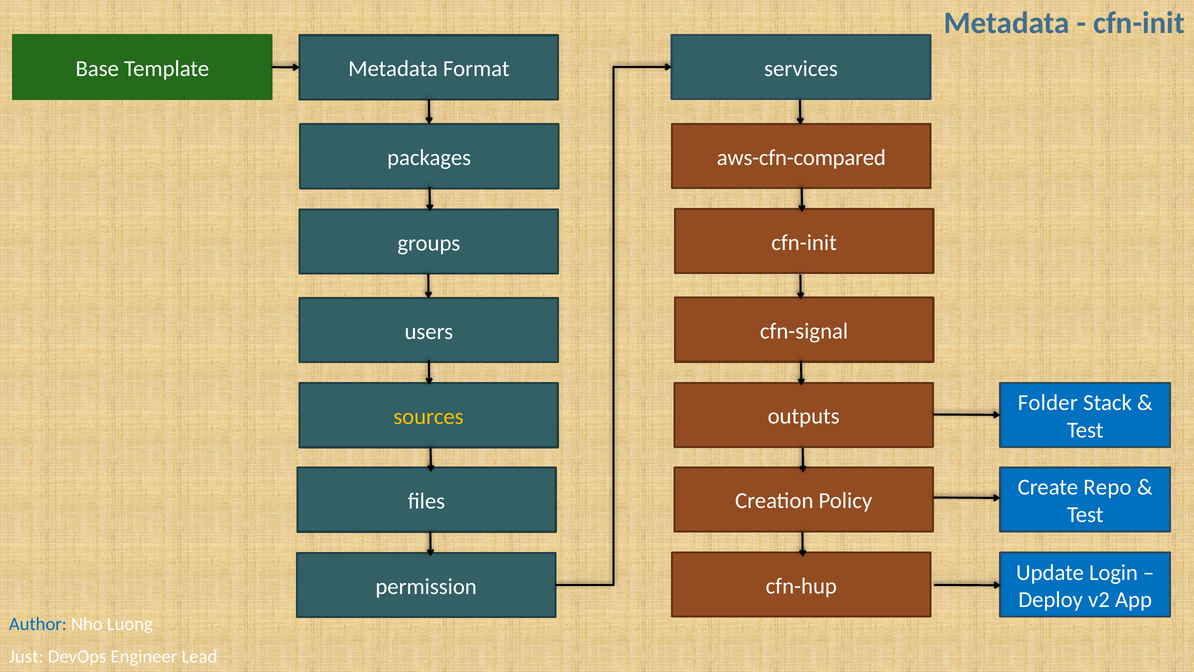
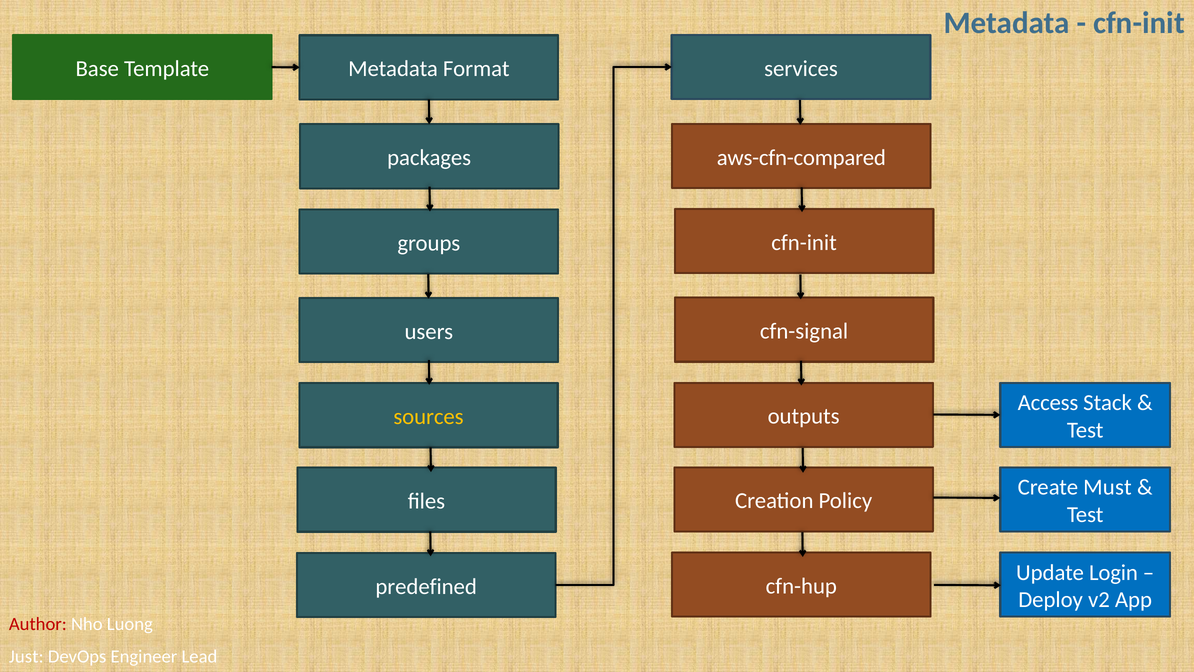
Folder: Folder -> Access
Repo: Repo -> Must
permission: permission -> predefined
Author colour: blue -> red
